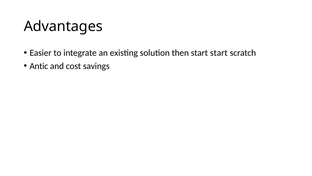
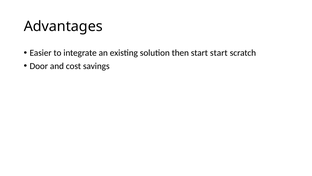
Antic: Antic -> Door
